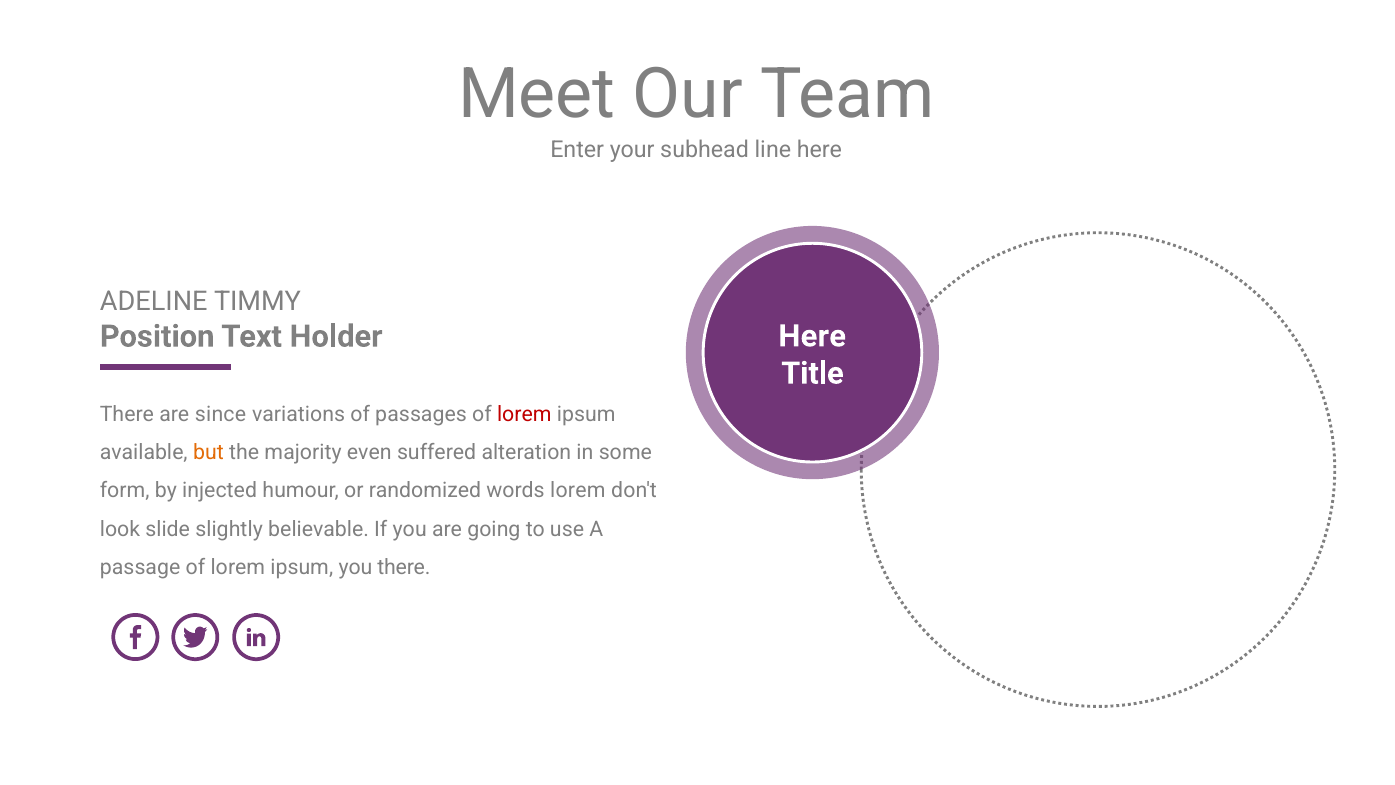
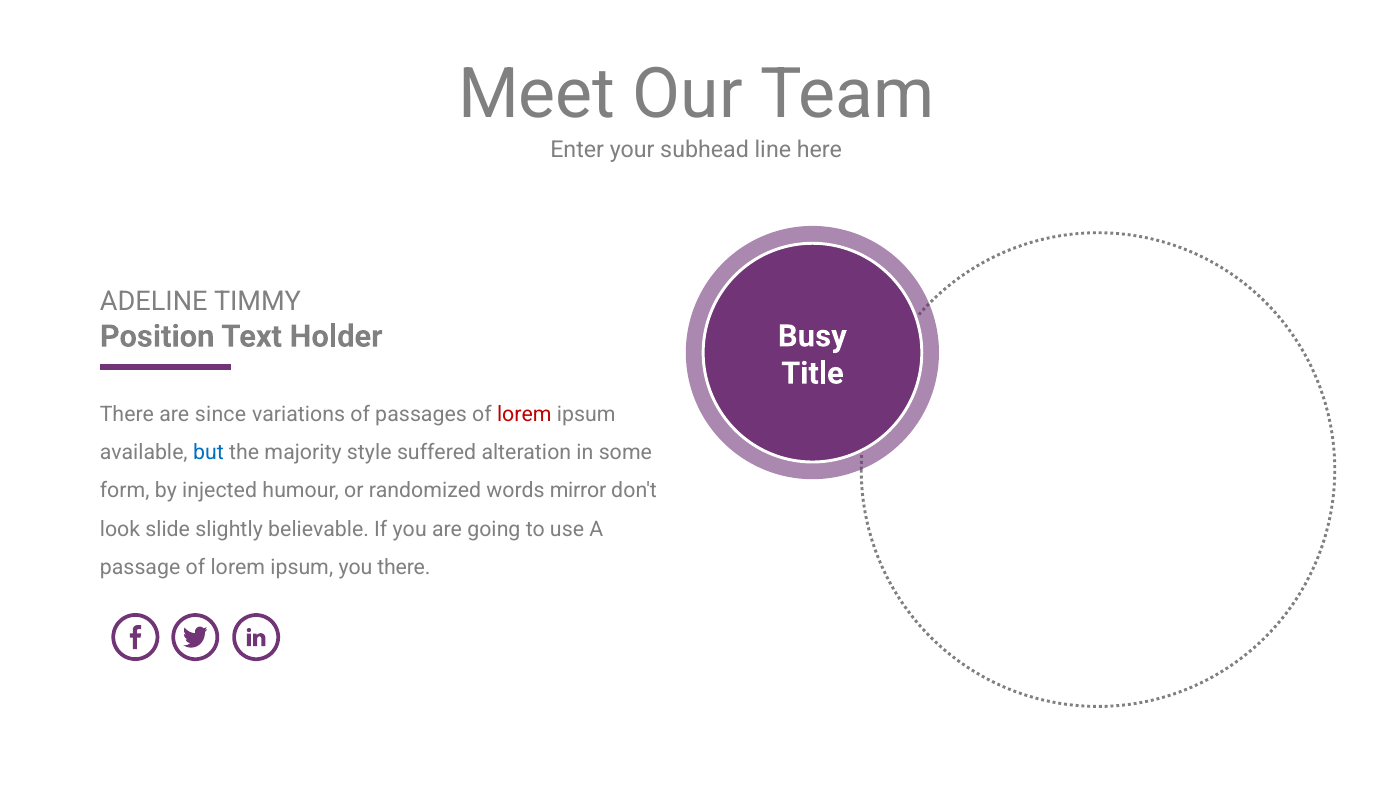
Holder Here: Here -> Busy
but colour: orange -> blue
even: even -> style
words lorem: lorem -> mirror
